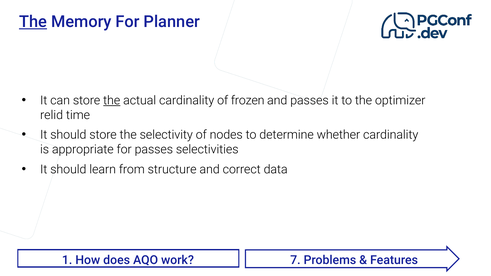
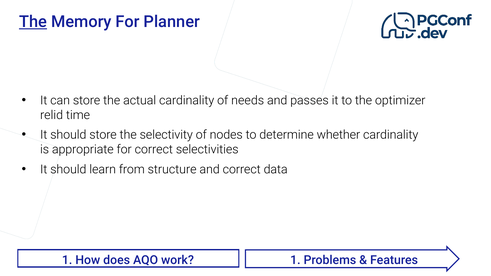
the at (112, 100) underline: present -> none
frozen: frozen -> needs
for passes: passes -> correct
work 7: 7 -> 1
